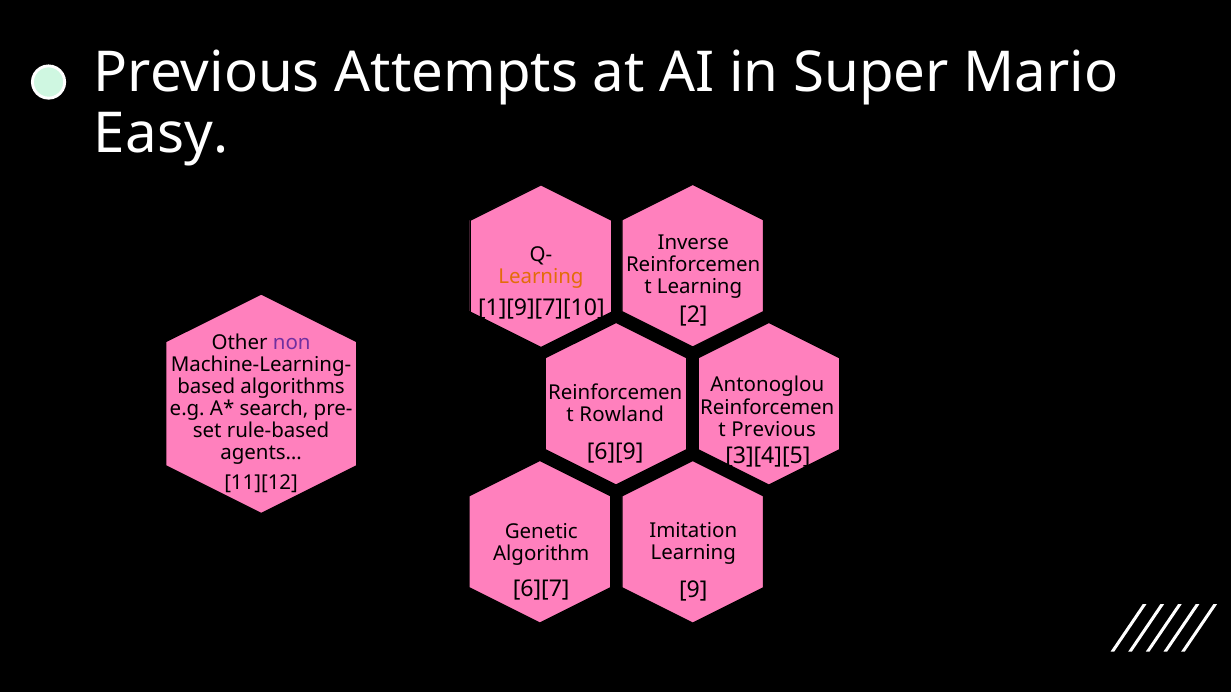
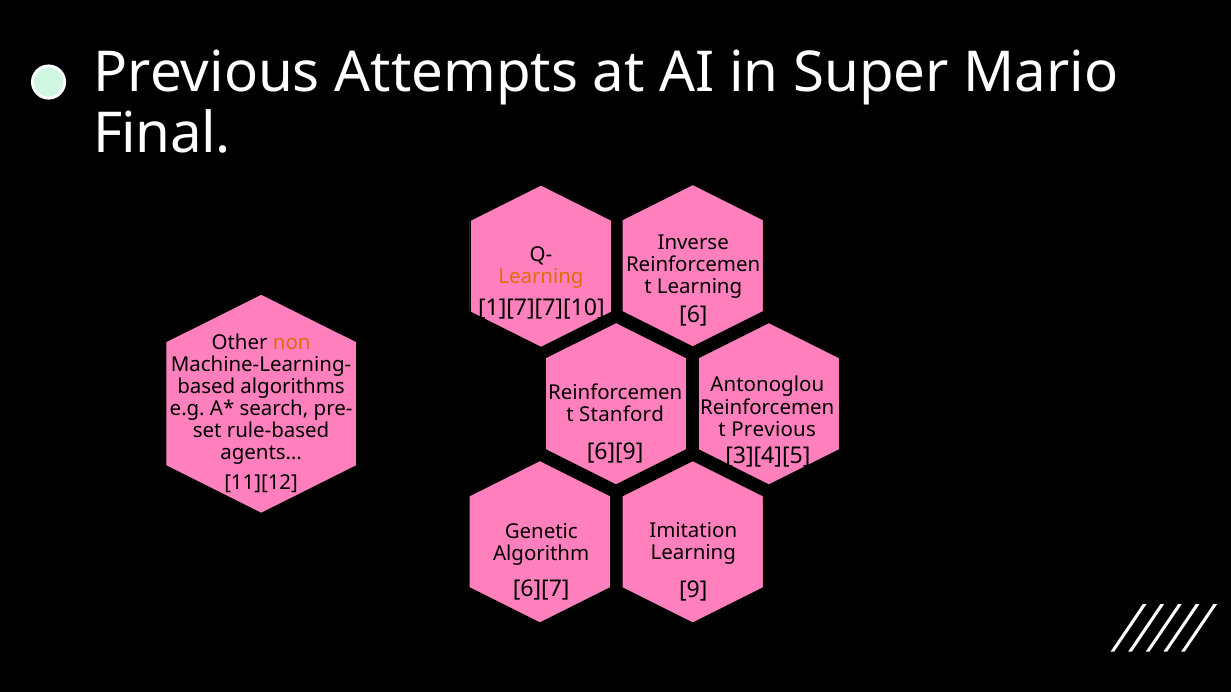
Easy: Easy -> Final
1][9][7][10: 1][9][7][10 -> 1][7][7][10
2: 2 -> 6
non colour: purple -> orange
Rowland: Rowland -> Stanford
